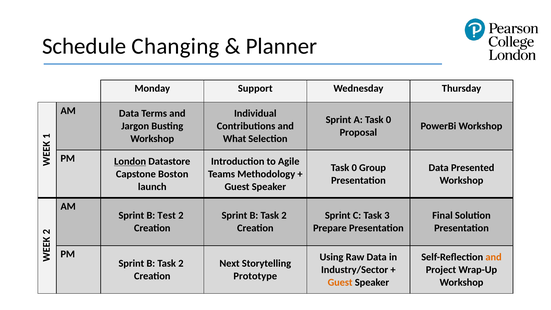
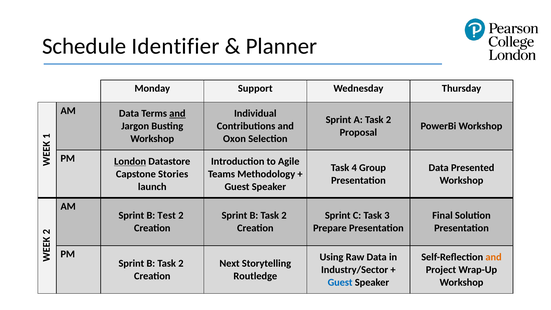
Changing: Changing -> Identifier
and at (177, 114) underline: none -> present
A Task 0: 0 -> 2
What: What -> Oxon
0 at (354, 168): 0 -> 4
Boston: Boston -> Stories
Prototype: Prototype -> Routledge
Guest at (340, 282) colour: orange -> blue
